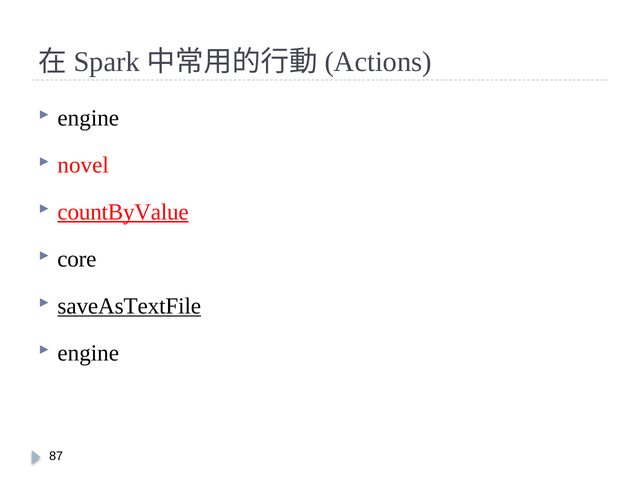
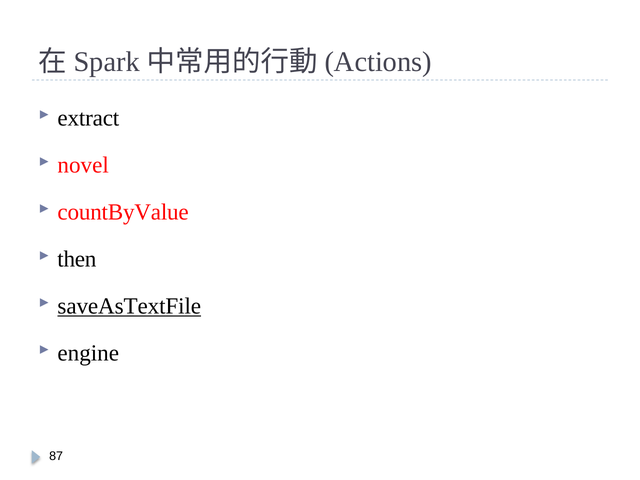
engine at (88, 118): engine -> extract
countByValue underline: present -> none
core: core -> then
